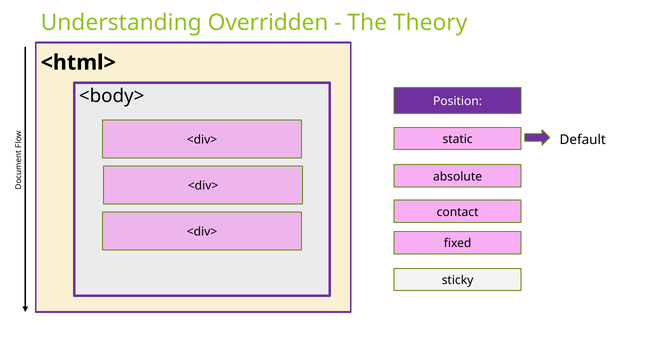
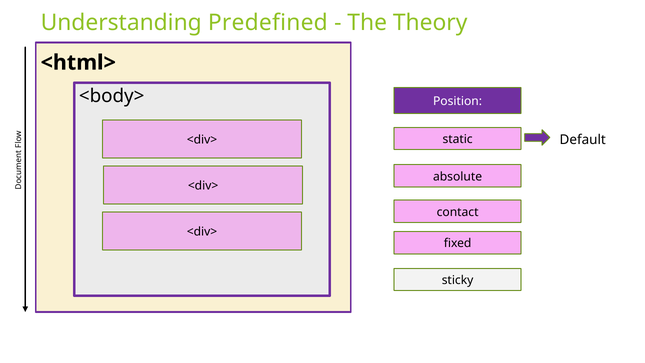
Overridden: Overridden -> Predefined
